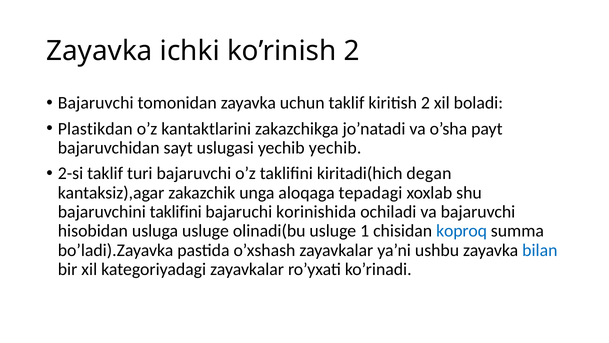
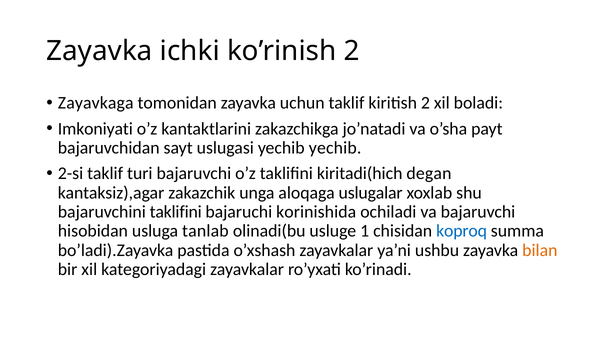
Bajaruvchi at (96, 103): Bajaruvchi -> Zayavkaga
Plastikdan: Plastikdan -> Imkoniyati
tepadagi: tepadagi -> uslugalar
usluga usluge: usluge -> tanlab
bilan colour: blue -> orange
